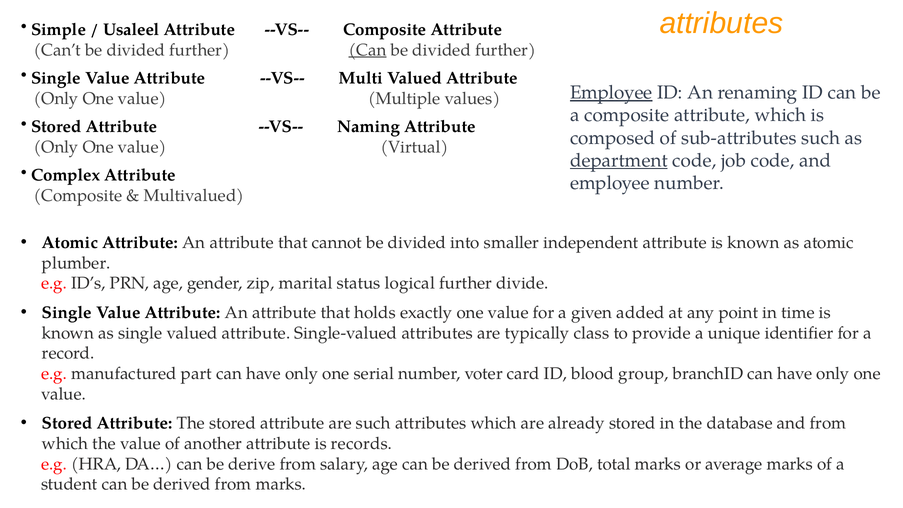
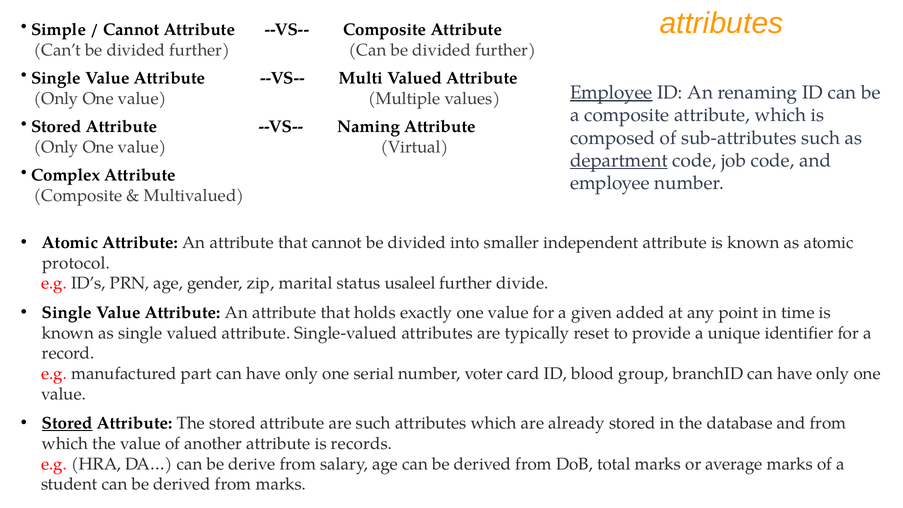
Usaleel at (131, 30): Usaleel -> Cannot
Can at (368, 50) underline: present -> none
plumber: plumber -> protocol
logical: logical -> usaleel
class: class -> reset
Stored at (67, 423) underline: none -> present
